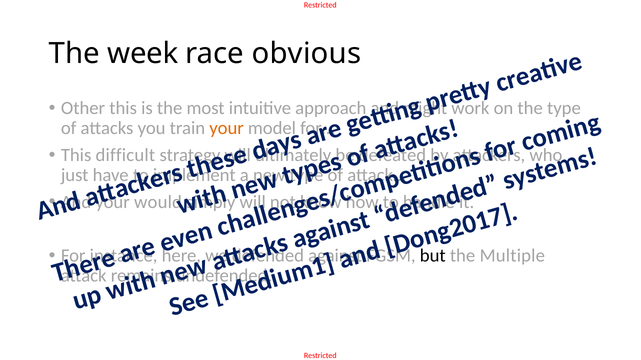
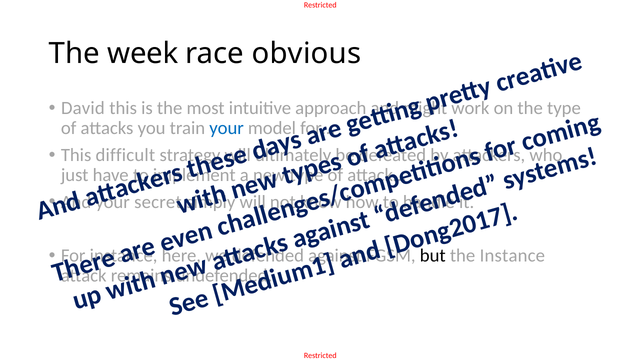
Other: Other -> David
your at (227, 128) colour: orange -> blue
would: would -> secret
the Multiple: Multiple -> Instance
